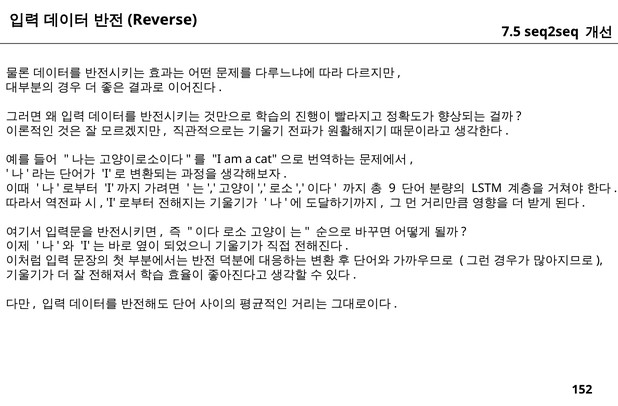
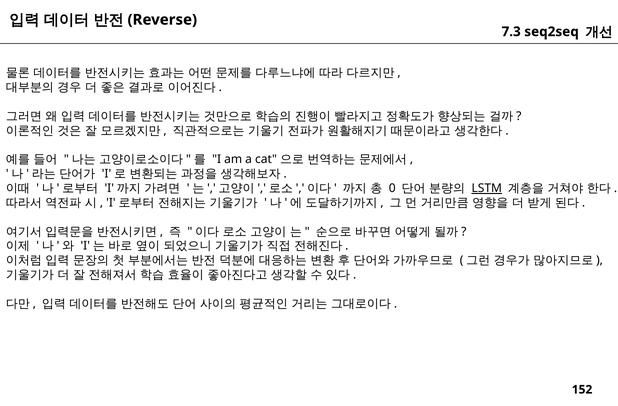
7.5: 7.5 -> 7.3
9: 9 -> 0
LSTM underline: none -> present
